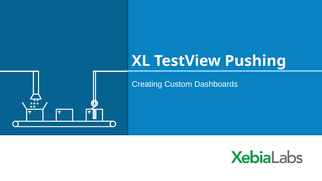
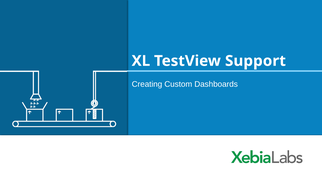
Pushing: Pushing -> Support
